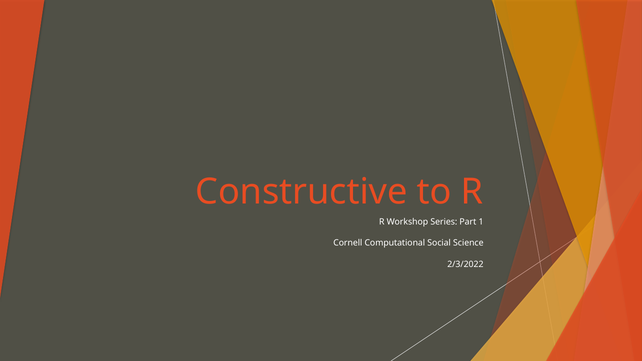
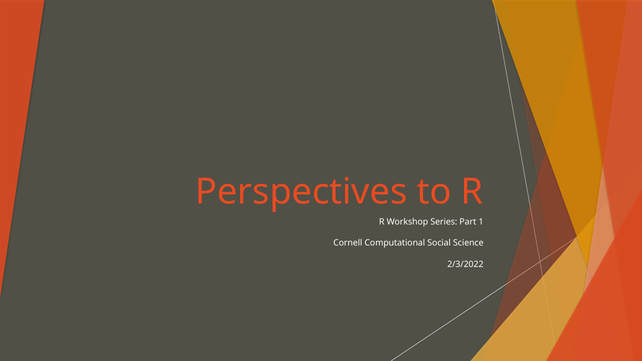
Constructive: Constructive -> Perspectives
